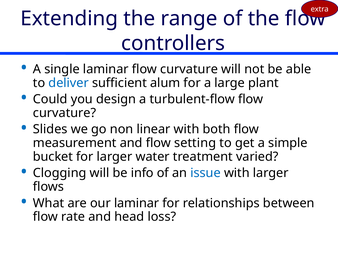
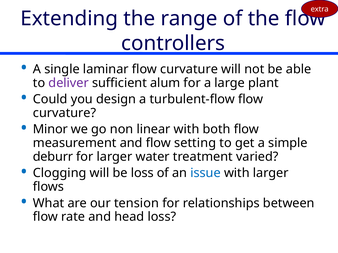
deliver colour: blue -> purple
Slides: Slides -> Minor
bucket: bucket -> deburr
be info: info -> loss
our laminar: laminar -> tension
